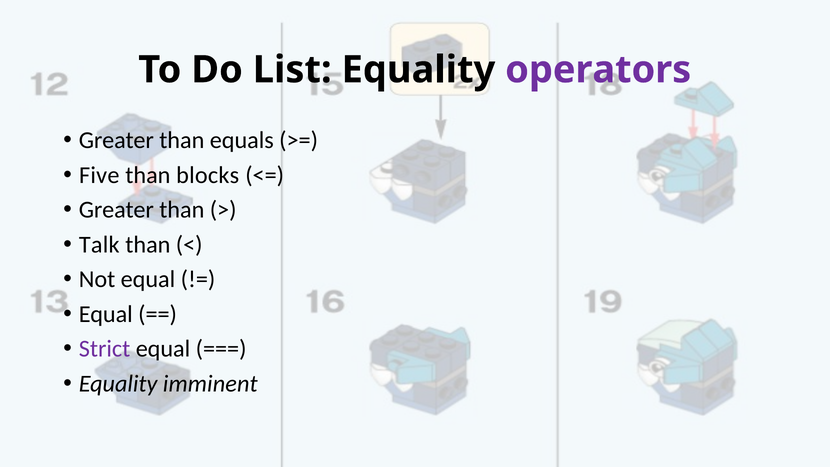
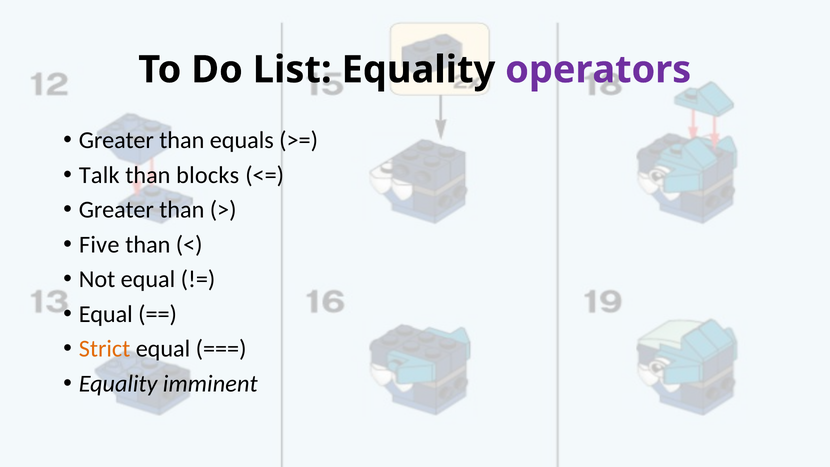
Five: Five -> Talk
Talk: Talk -> Five
Strict colour: purple -> orange
